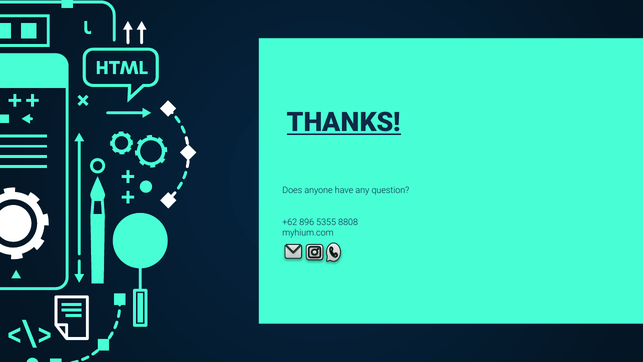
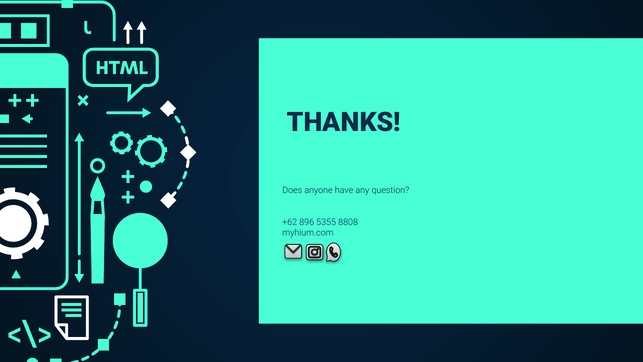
THANKS underline: present -> none
